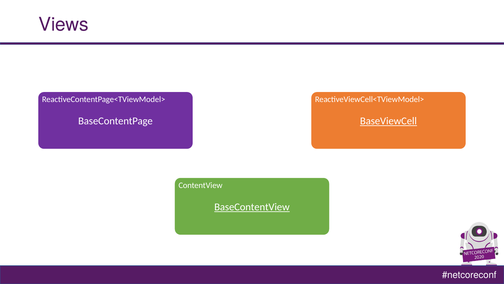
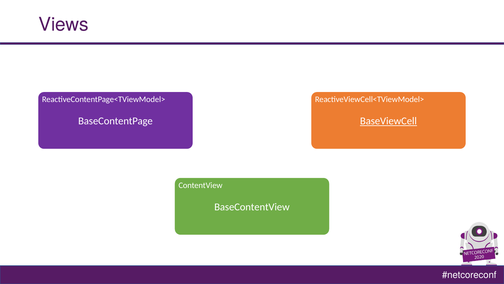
BaseContentView underline: present -> none
